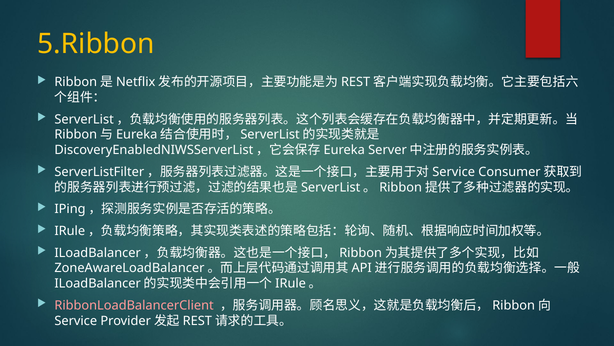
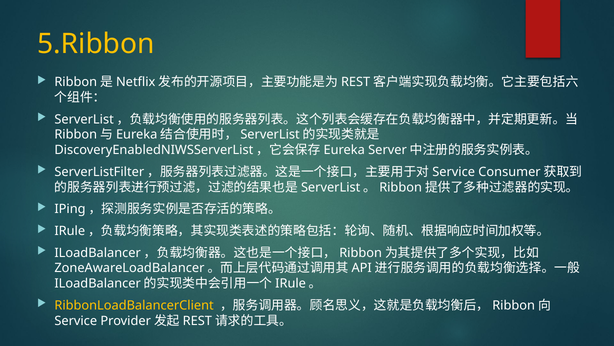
RibbonLoadBalancerClient colour: pink -> yellow
